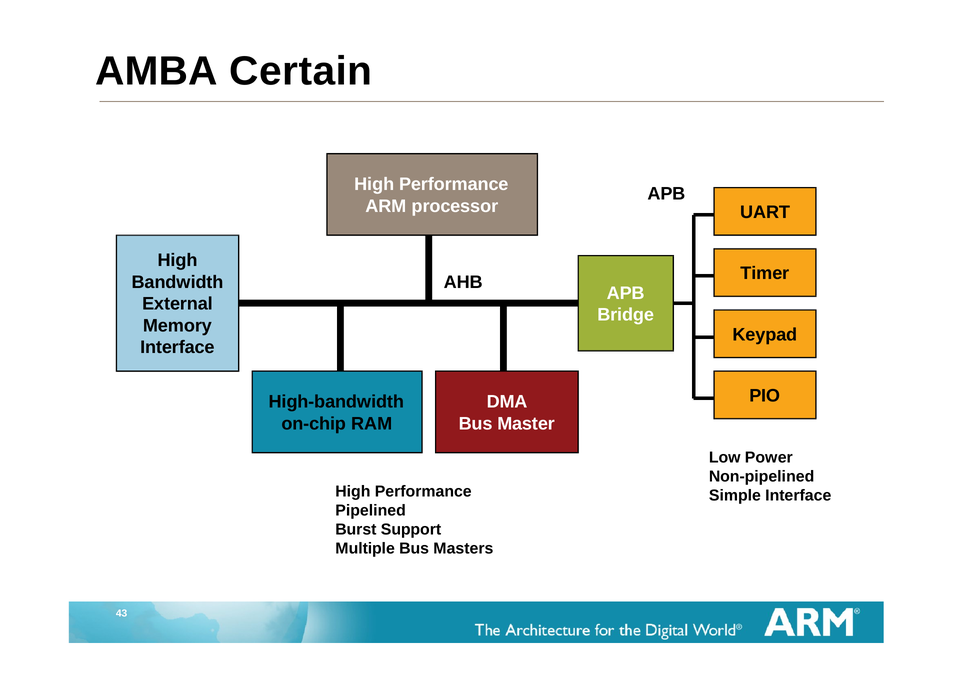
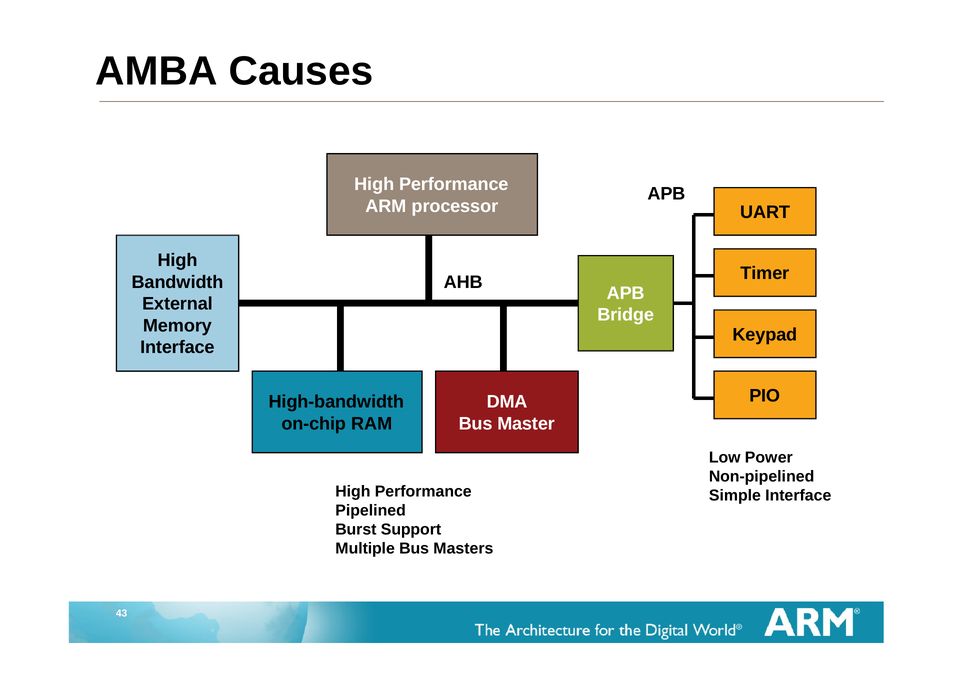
Certain: Certain -> Causes
